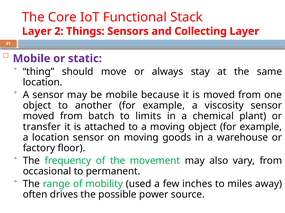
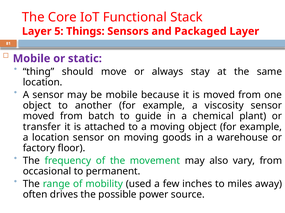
2: 2 -> 5
Collecting: Collecting -> Packaged
limits: limits -> guide
